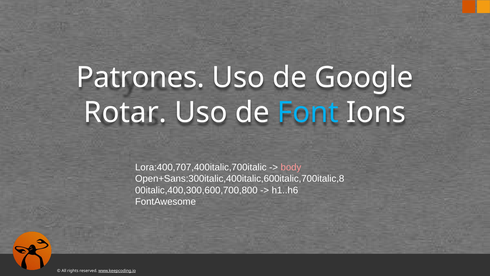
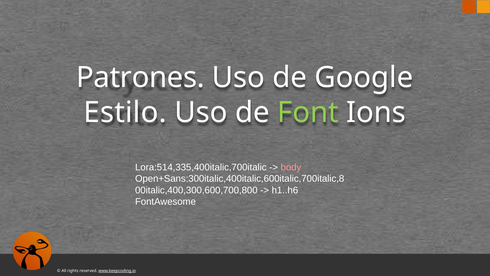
Rotar: Rotar -> Estilo
Font colour: light blue -> light green
Lora:400,707,400italic,700italic: Lora:400,707,400italic,700italic -> Lora:514,335,400italic,700italic
